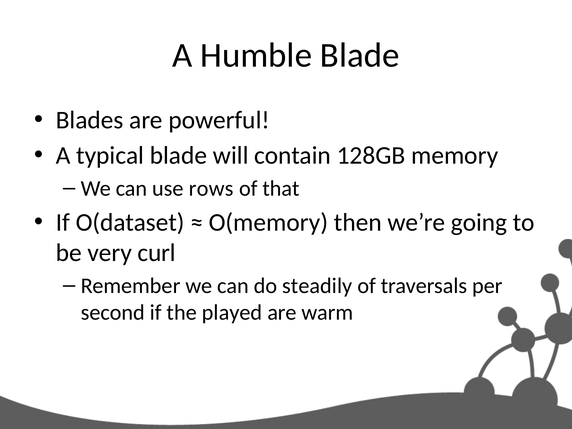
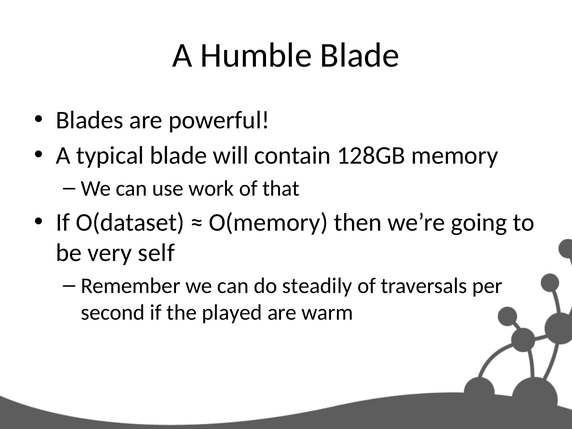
rows: rows -> work
curl: curl -> self
